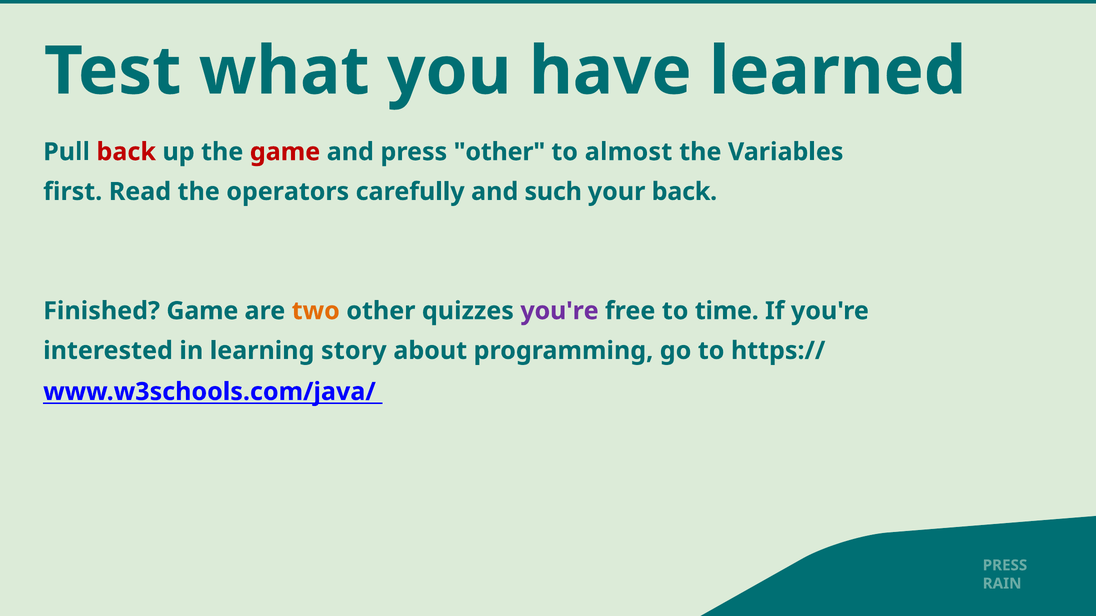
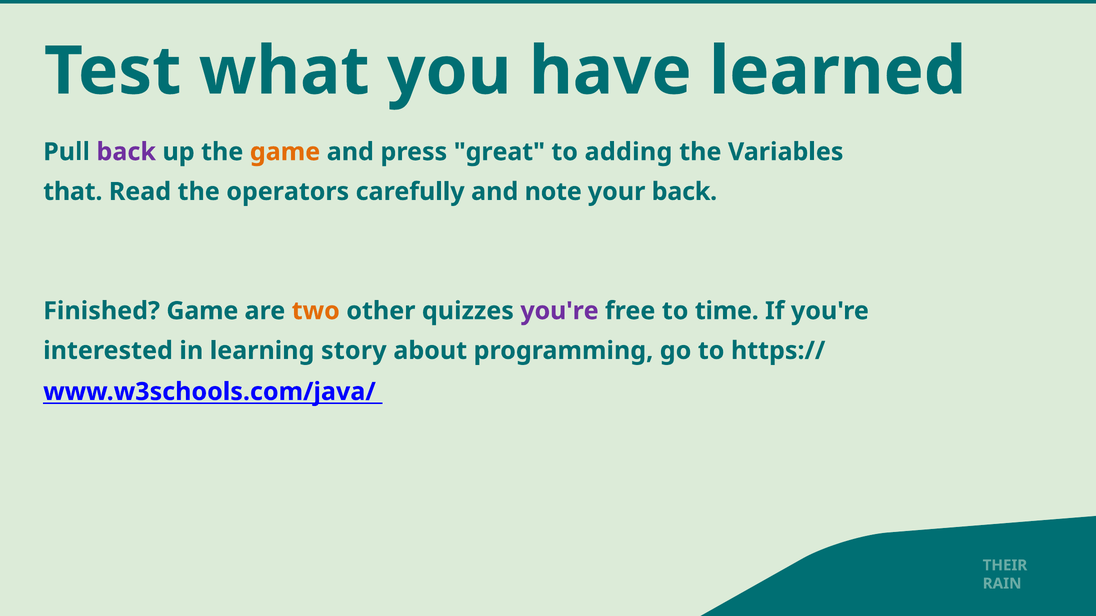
back at (126, 152) colour: red -> purple
game at (285, 152) colour: red -> orange
press other: other -> great
almost: almost -> adding
first: first -> that
such: such -> note
PRESS at (1005, 566): PRESS -> THEIR
